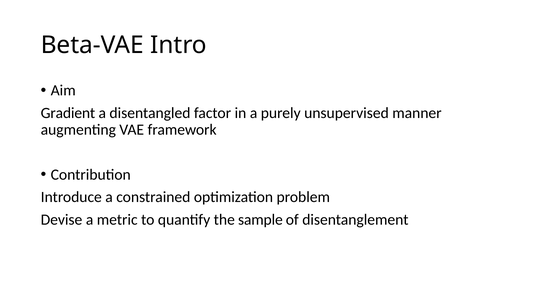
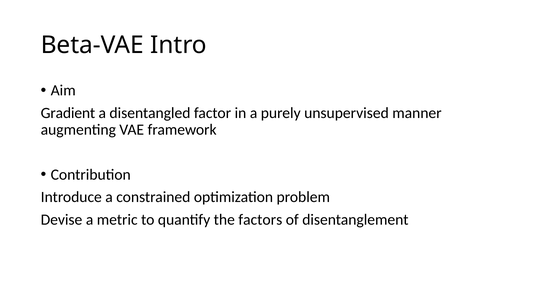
sample: sample -> factors
